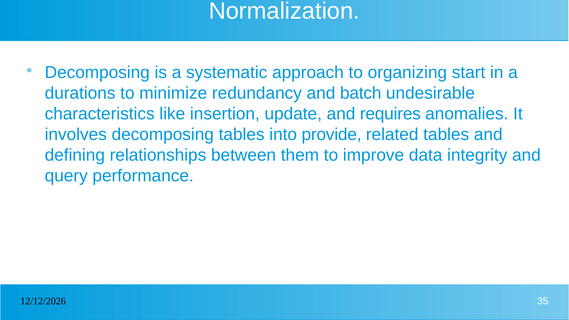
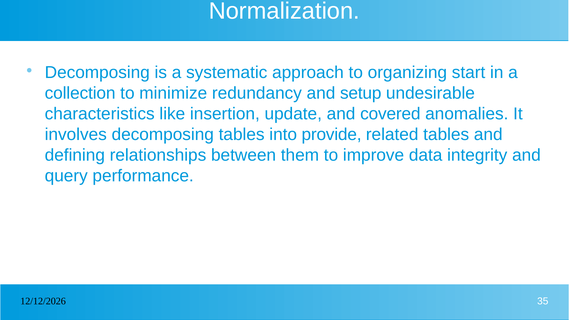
durations: durations -> collection
batch: batch -> setup
requires: requires -> covered
